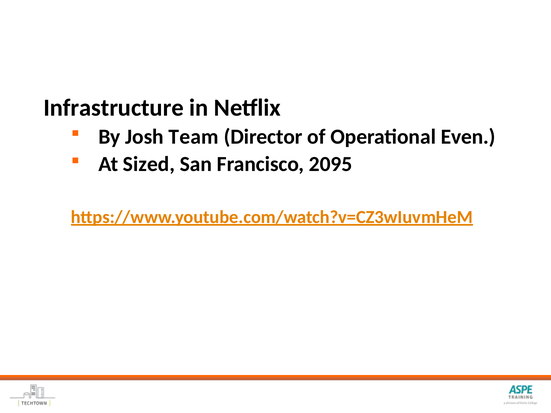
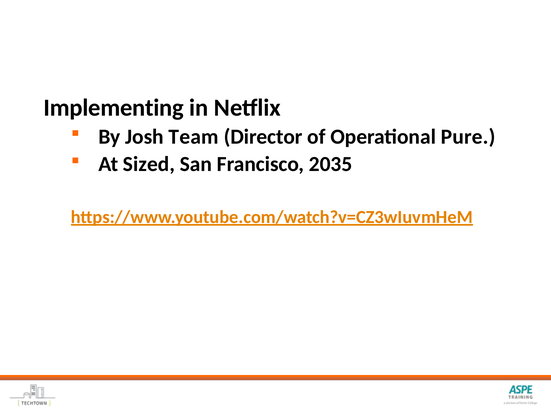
Infrastructure: Infrastructure -> Implementing
Even: Even -> Pure
2095: 2095 -> 2035
